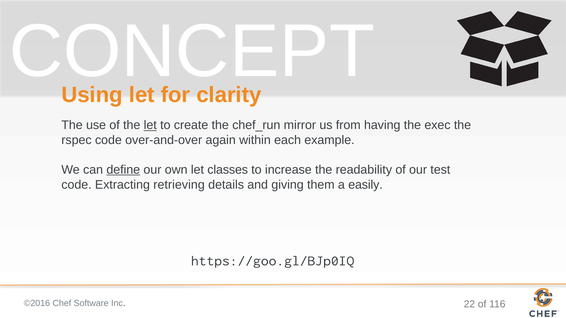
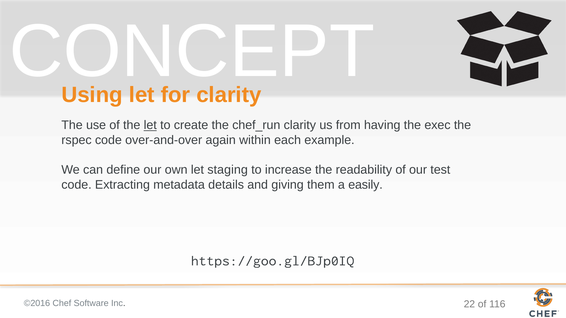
chef_run mirror: mirror -> clarity
define underline: present -> none
classes: classes -> staging
retrieving: retrieving -> metadata
